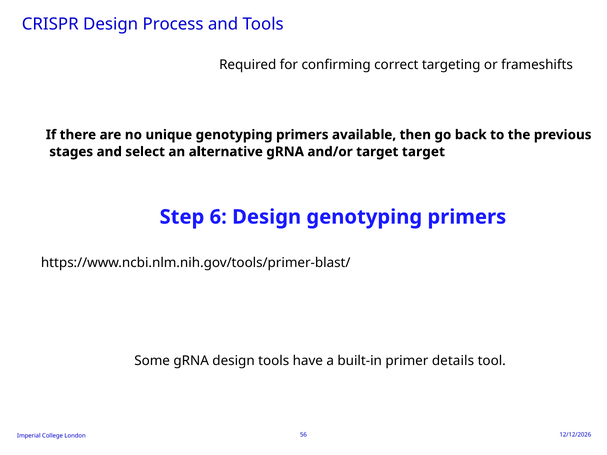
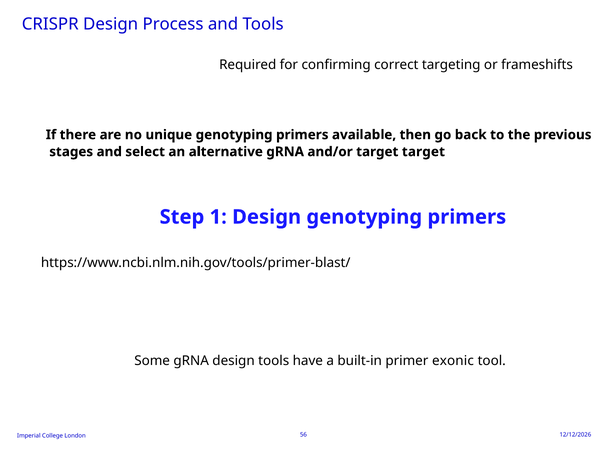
6: 6 -> 1
details: details -> exonic
